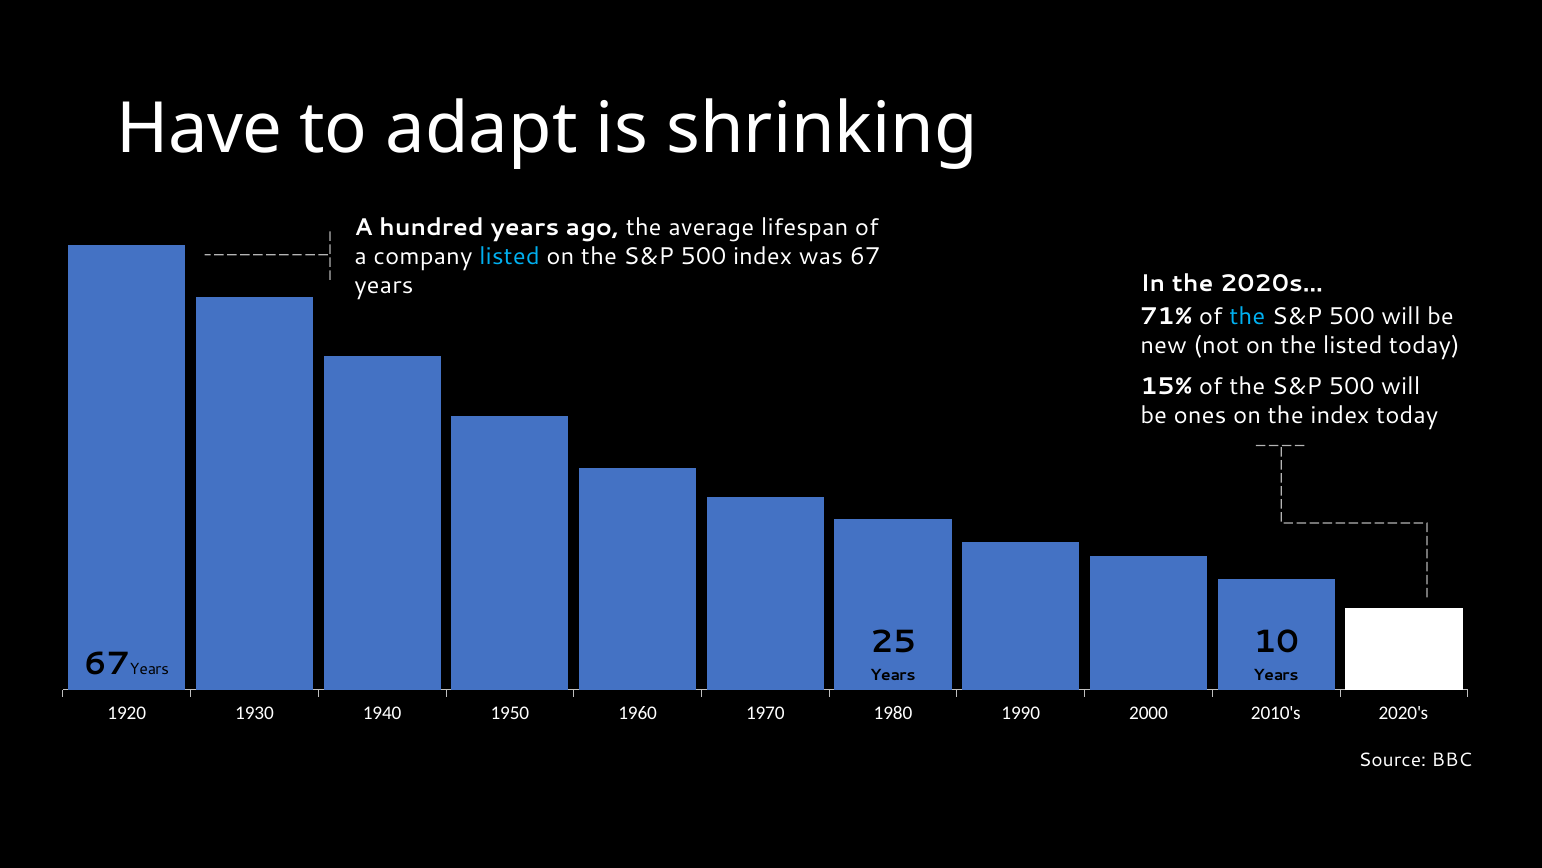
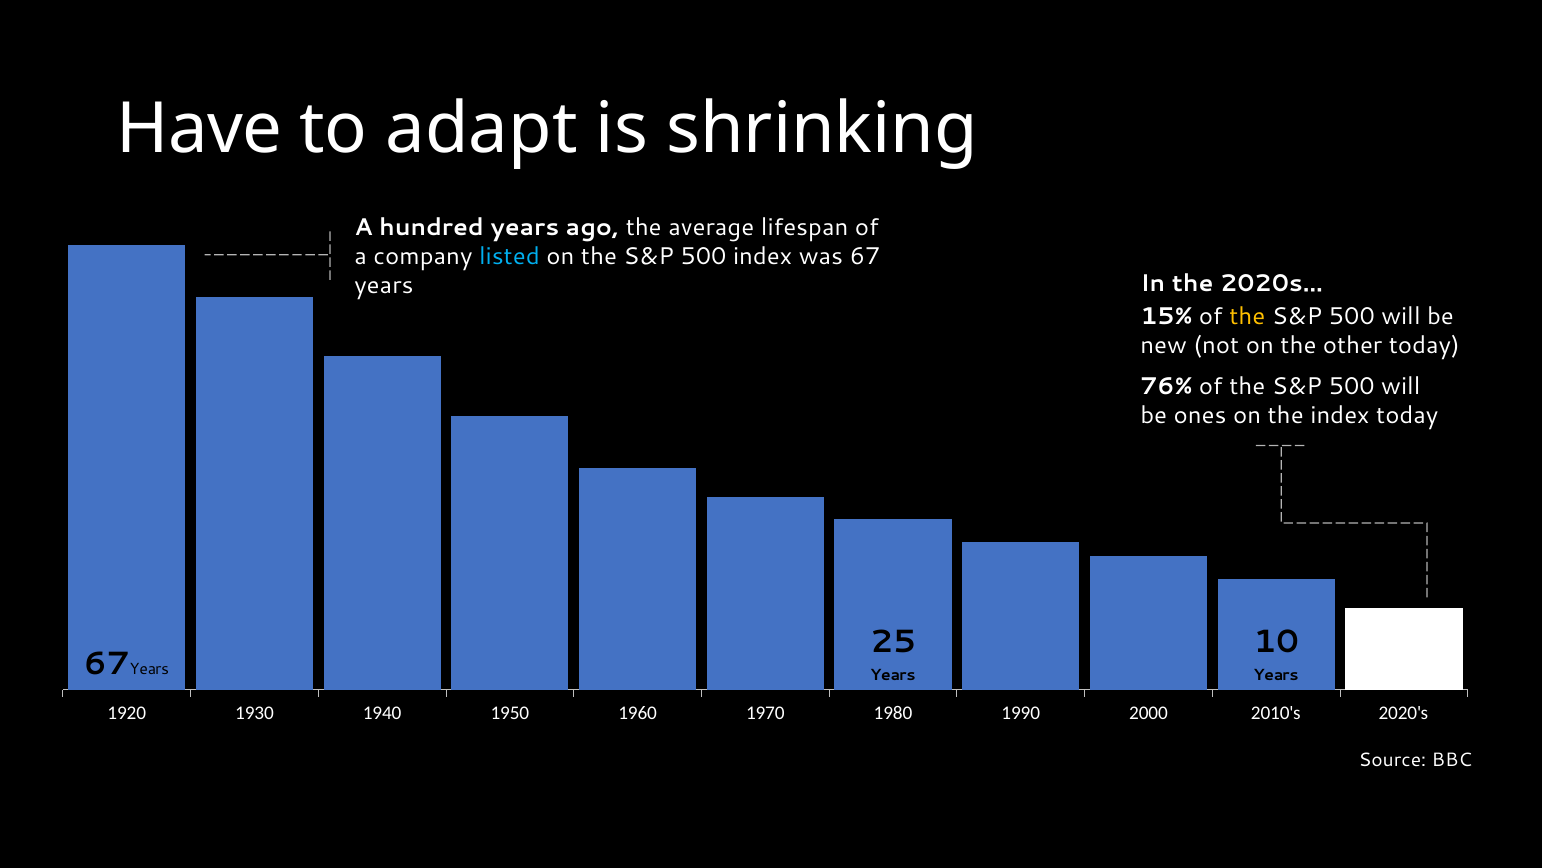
71%: 71% -> 15%
the at (1247, 317) colour: light blue -> yellow
the listed: listed -> other
15%: 15% -> 76%
